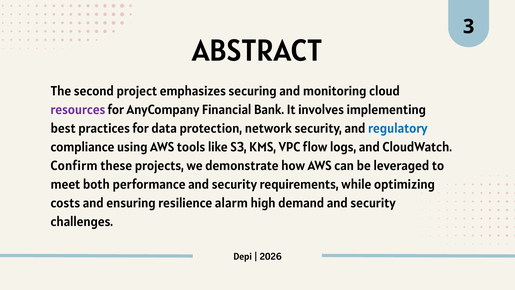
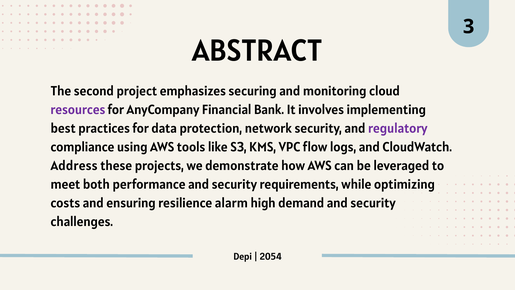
regulatory colour: blue -> purple
Confirm: Confirm -> Address
2026: 2026 -> 2054
